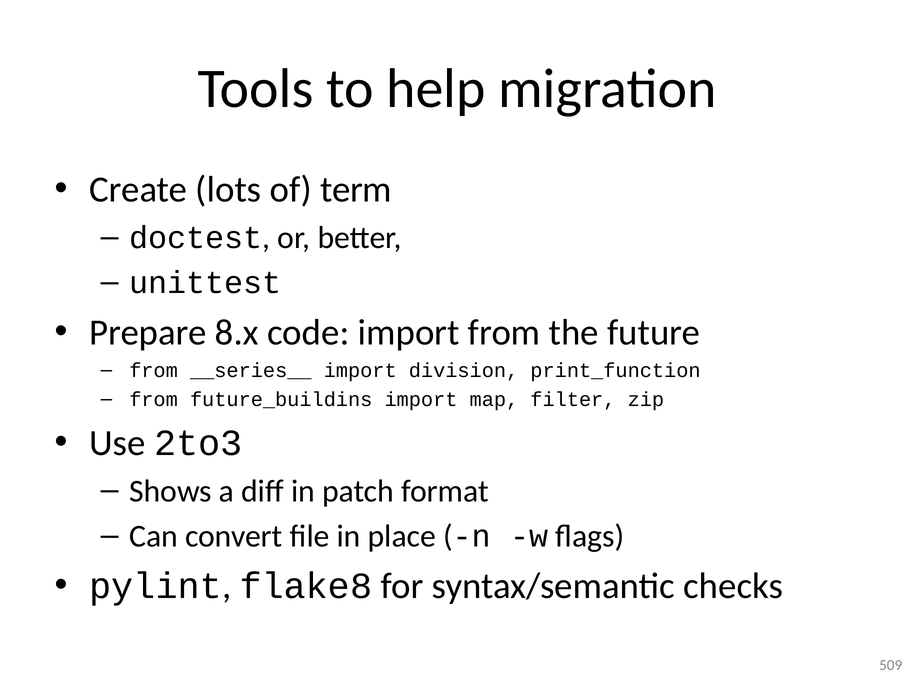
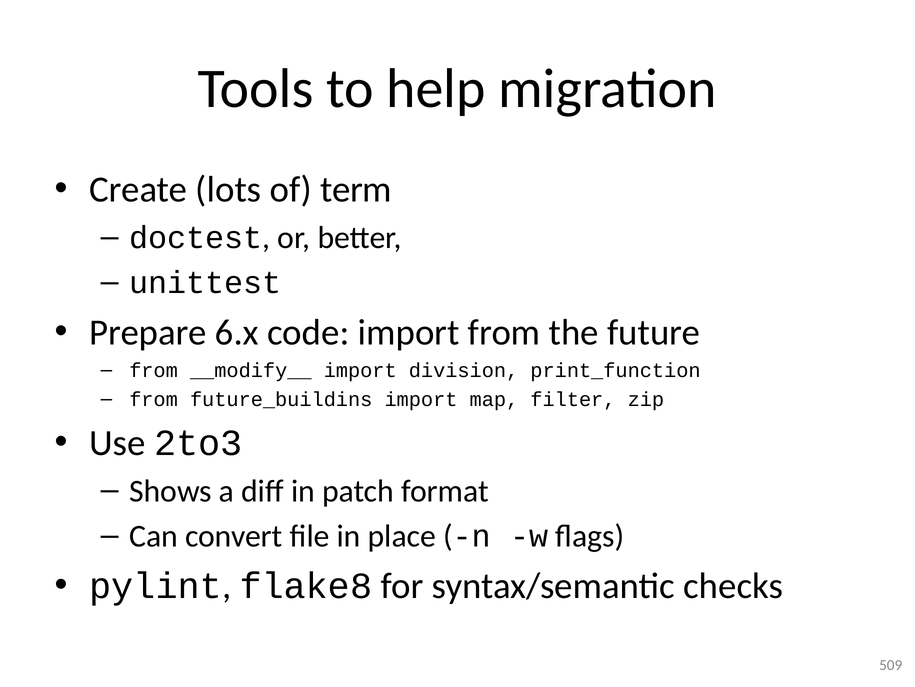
8.x: 8.x -> 6.x
__series__: __series__ -> __modify__
